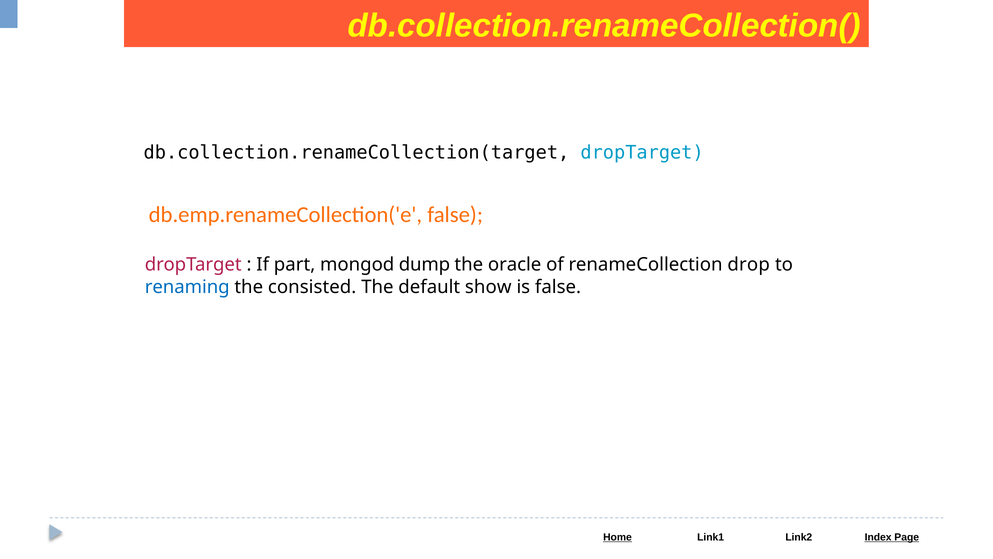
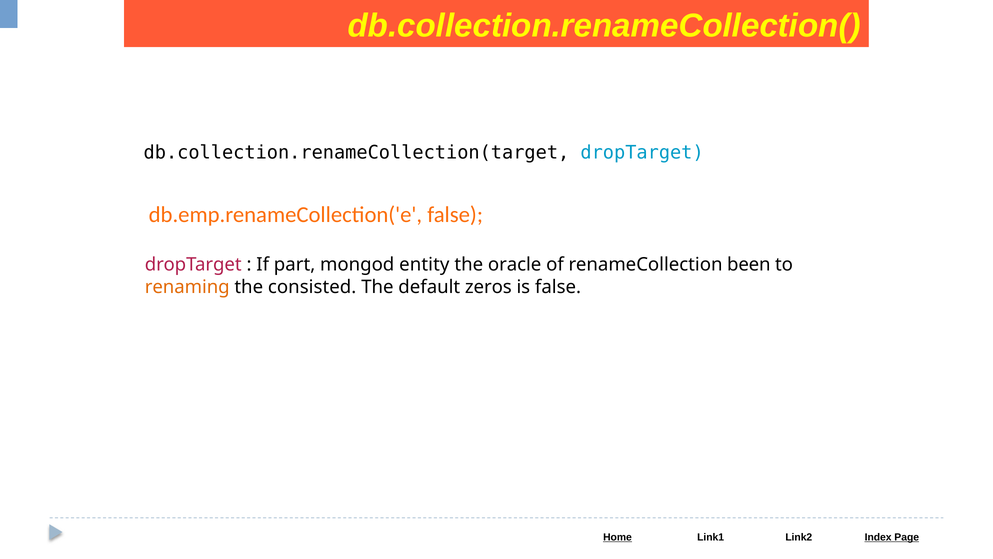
dump: dump -> entity
drop: drop -> been
renaming colour: blue -> orange
show: show -> zeros
